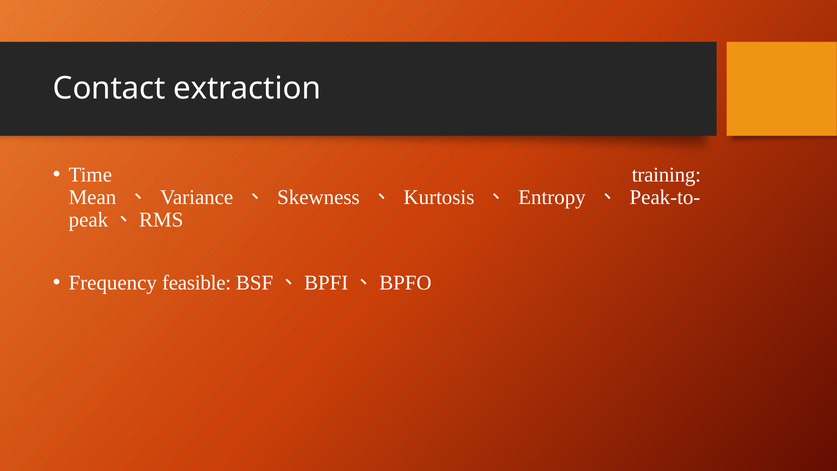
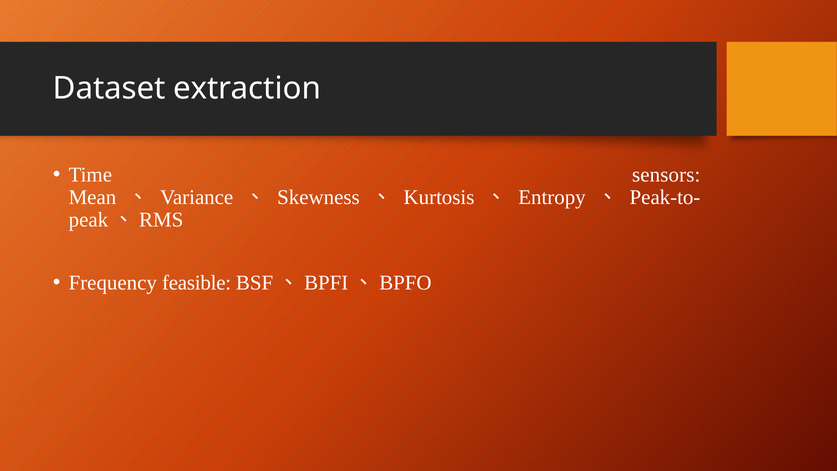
Contact: Contact -> Dataset
training: training -> sensors
